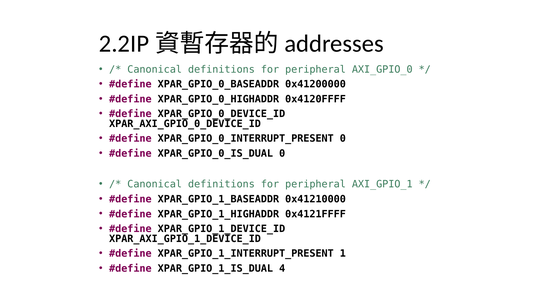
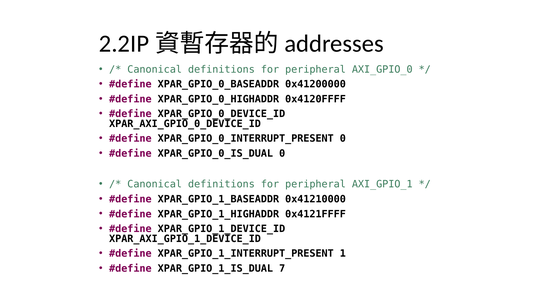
4: 4 -> 7
